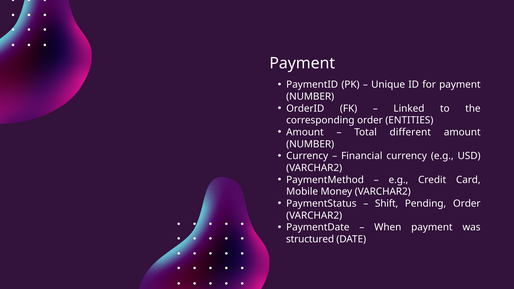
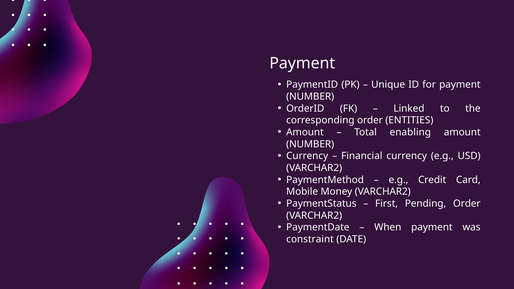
different: different -> enabling
Shift: Shift -> First
structured: structured -> constraint
